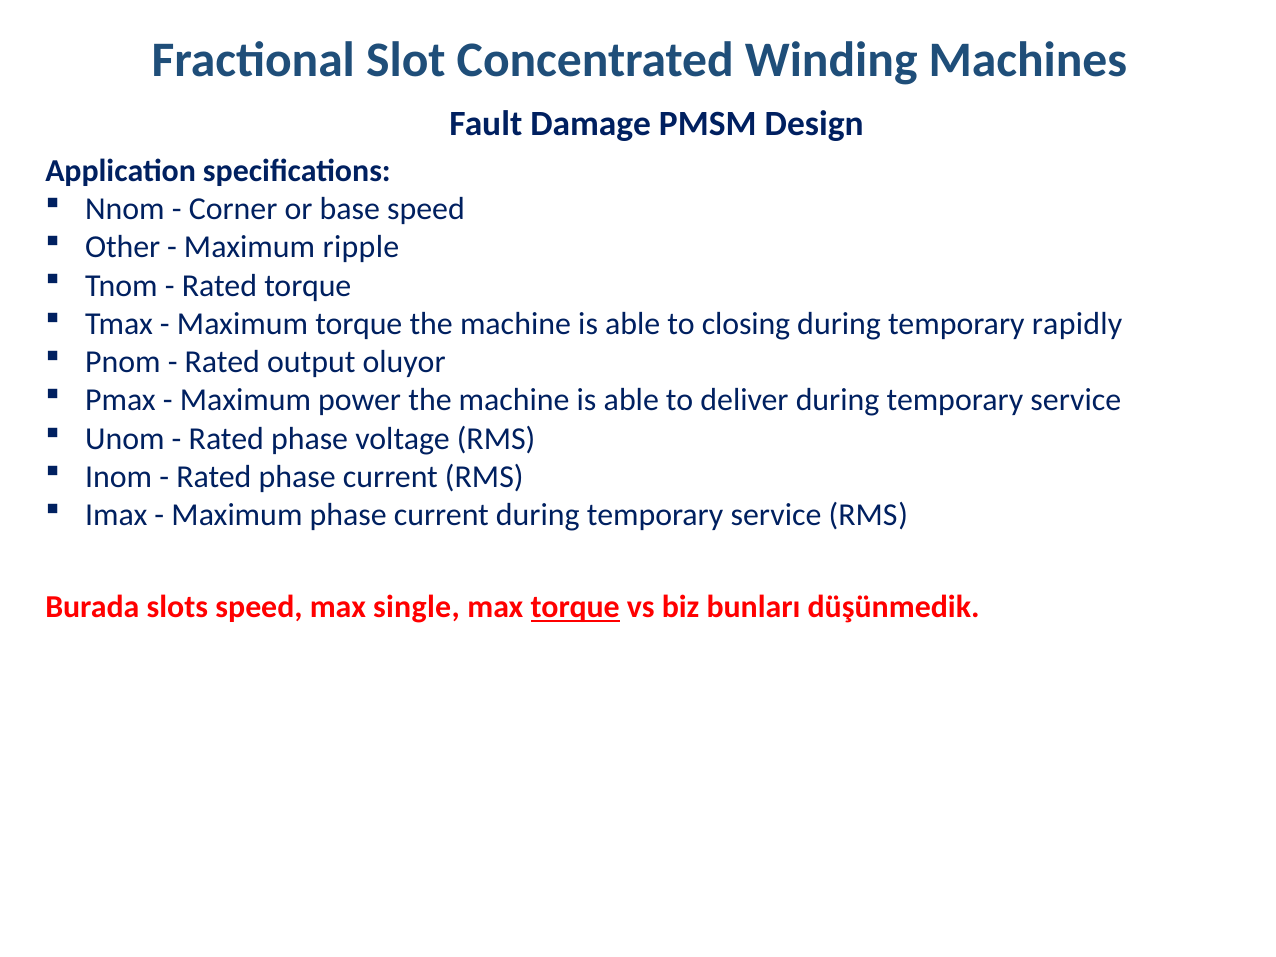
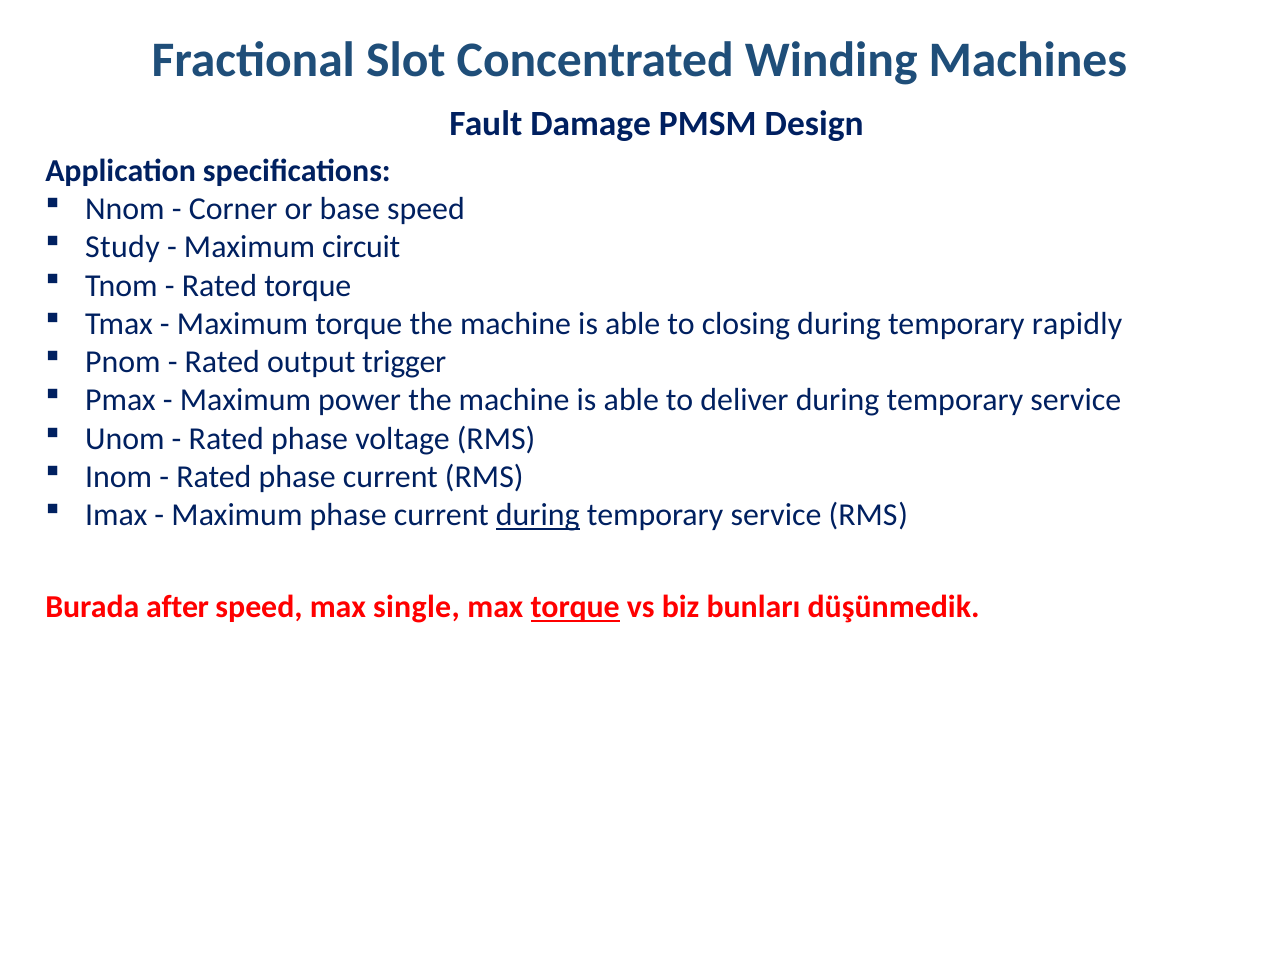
Other: Other -> Study
ripple: ripple -> circuit
oluyor: oluyor -> trigger
during at (538, 515) underline: none -> present
slots: slots -> after
